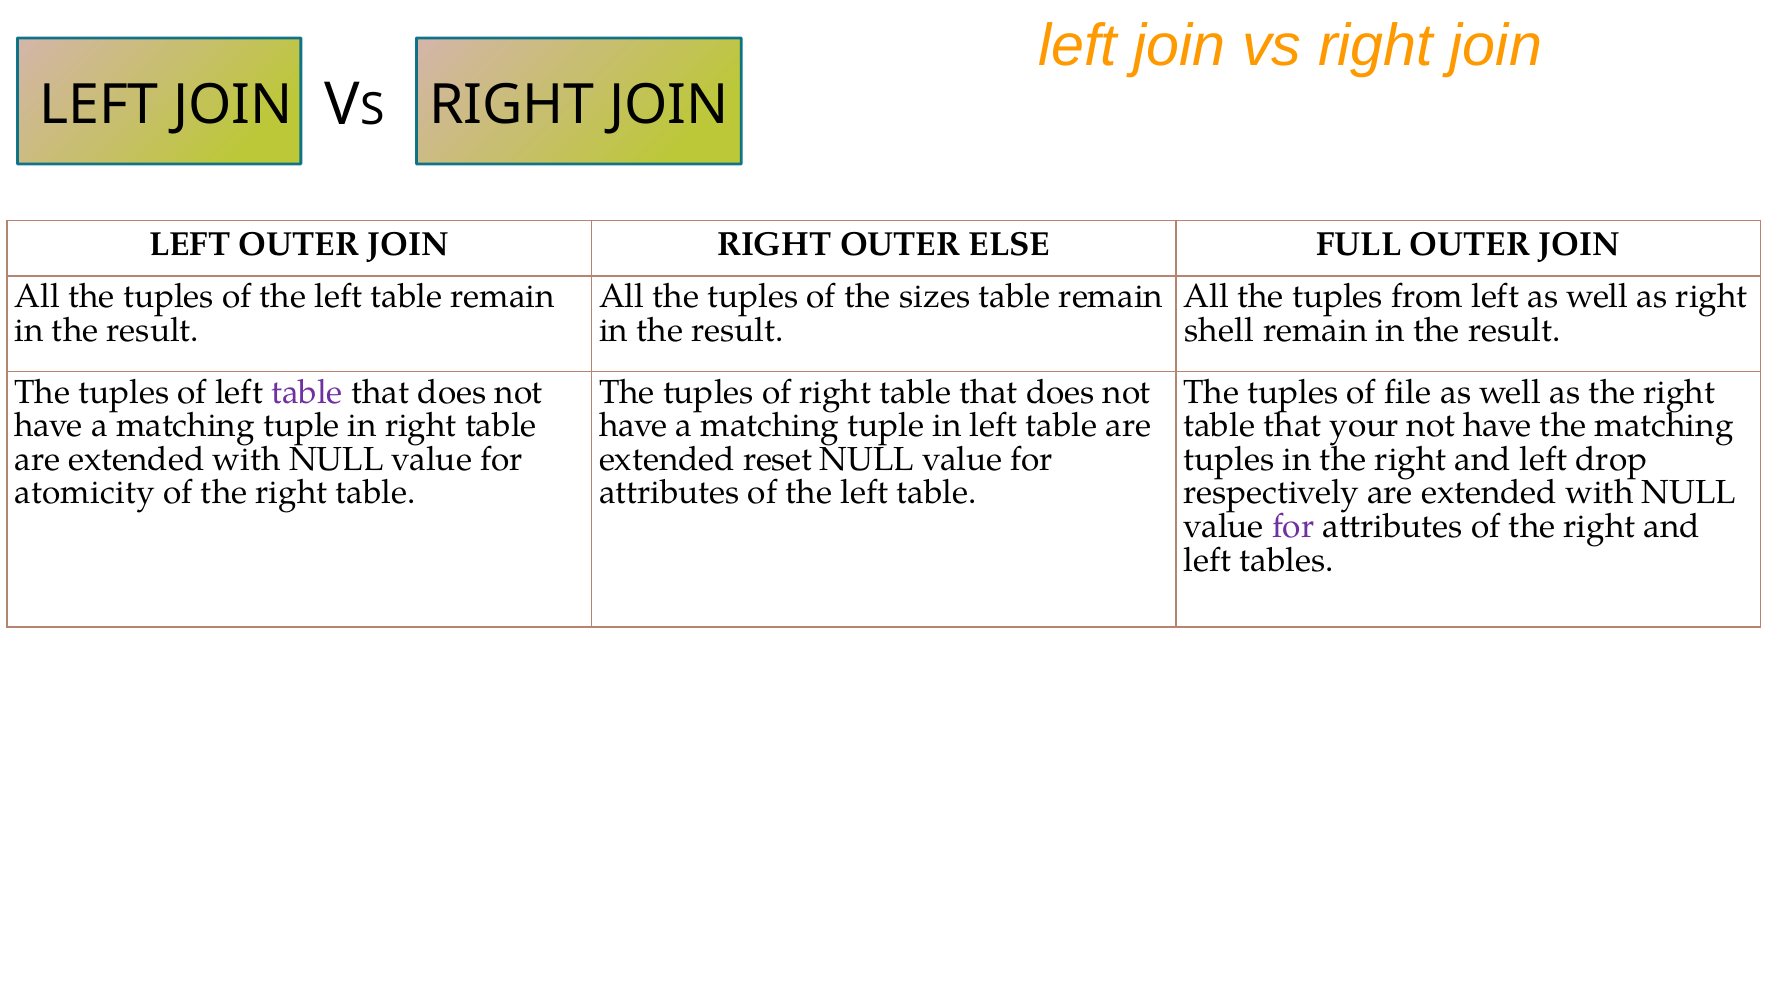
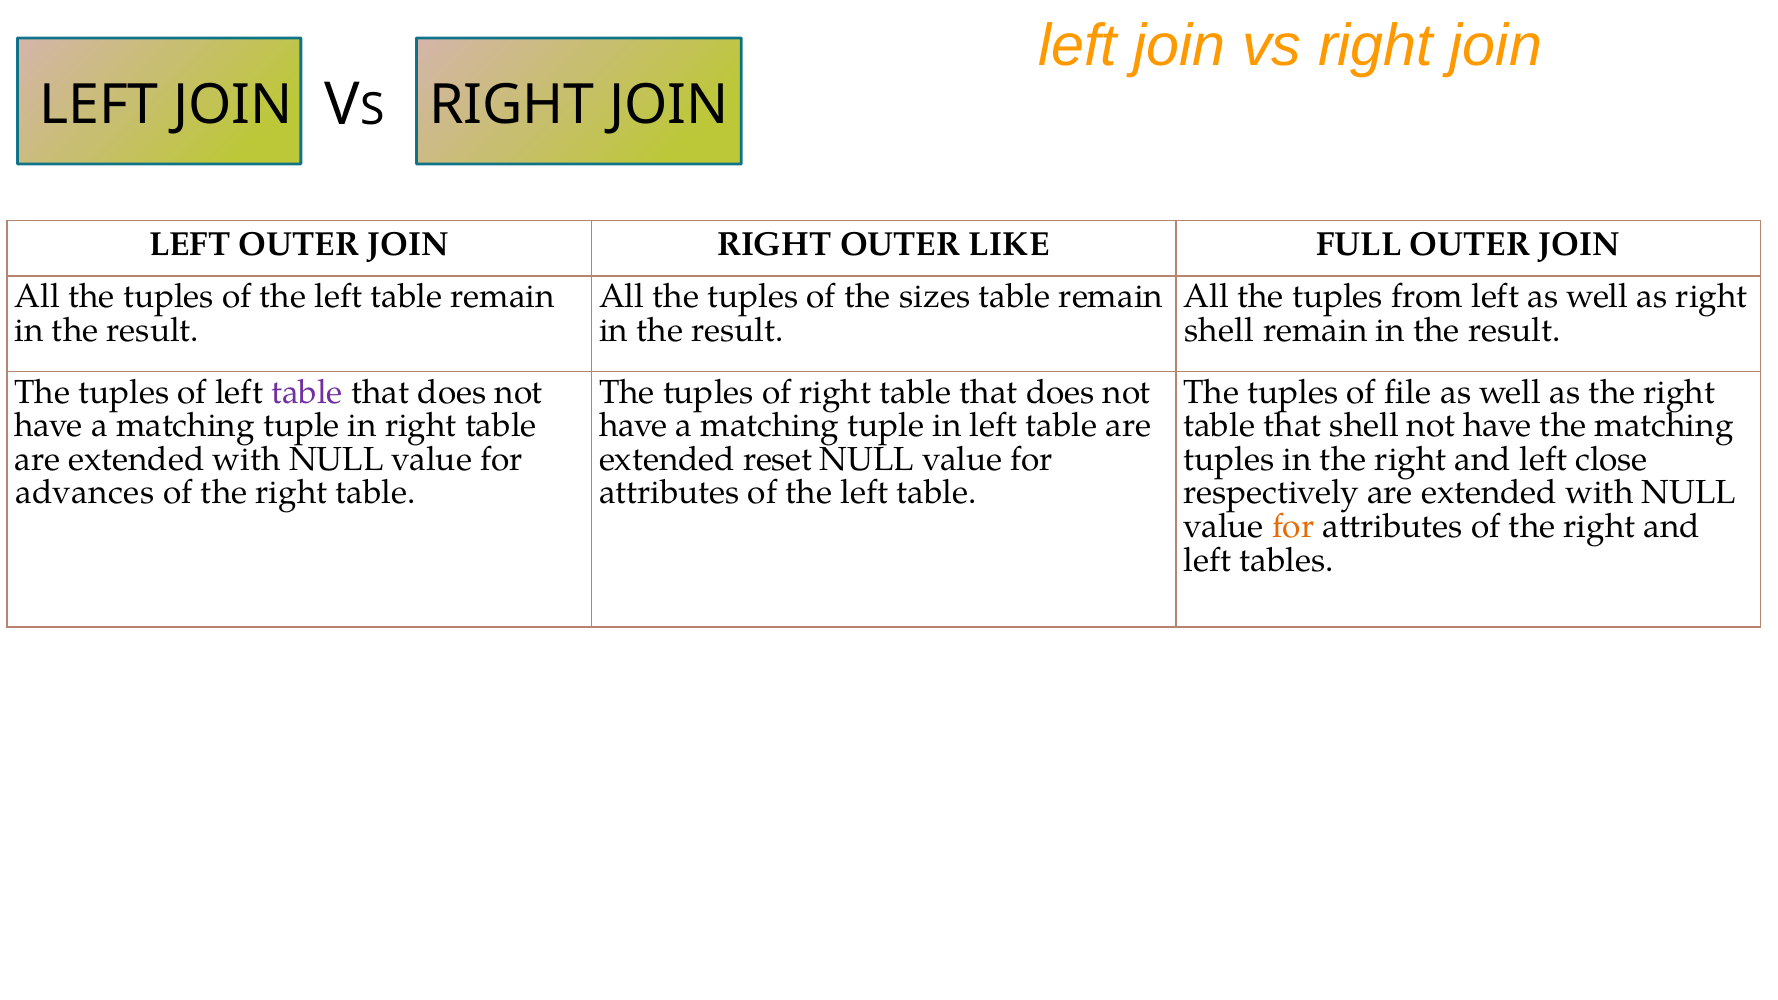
ELSE: ELSE -> LIKE
that your: your -> shell
drop: drop -> close
atomicity: atomicity -> advances
for at (1293, 527) colour: purple -> orange
